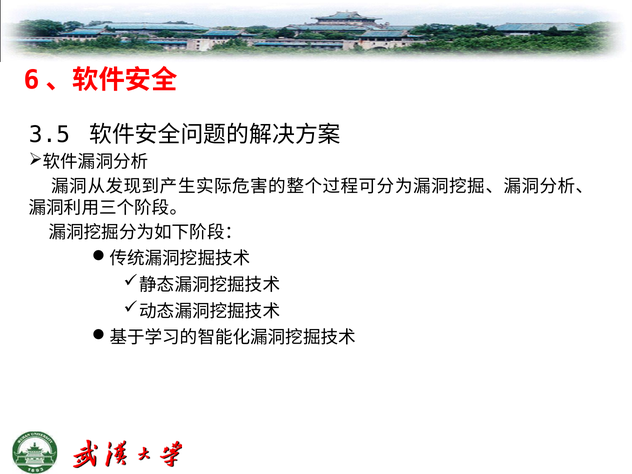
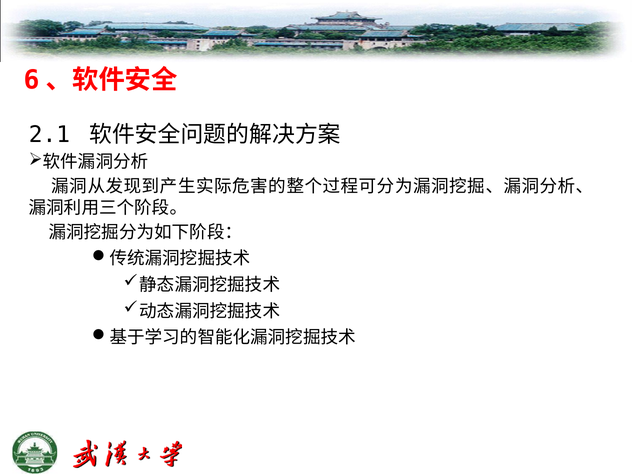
3.5: 3.5 -> 2.1
